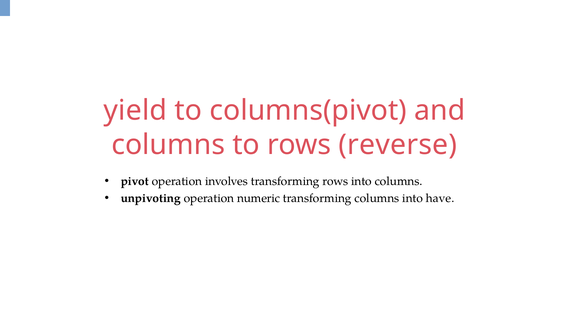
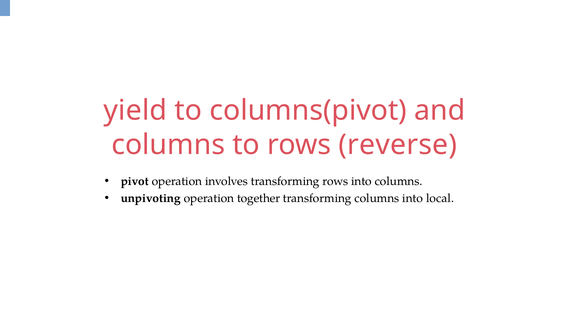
numeric: numeric -> together
have: have -> local
